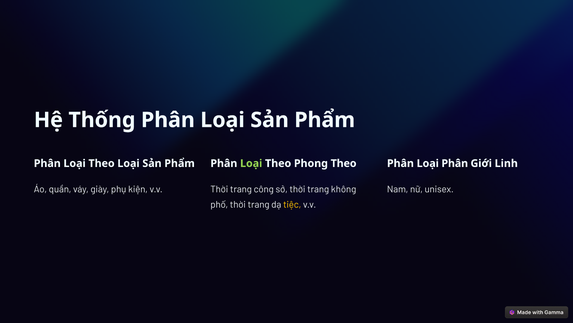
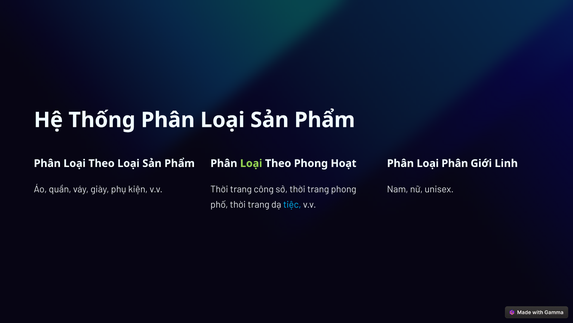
Phong Theo: Theo -> Hoạt
trang không: không -> phong
tiệc colour: yellow -> light blue
